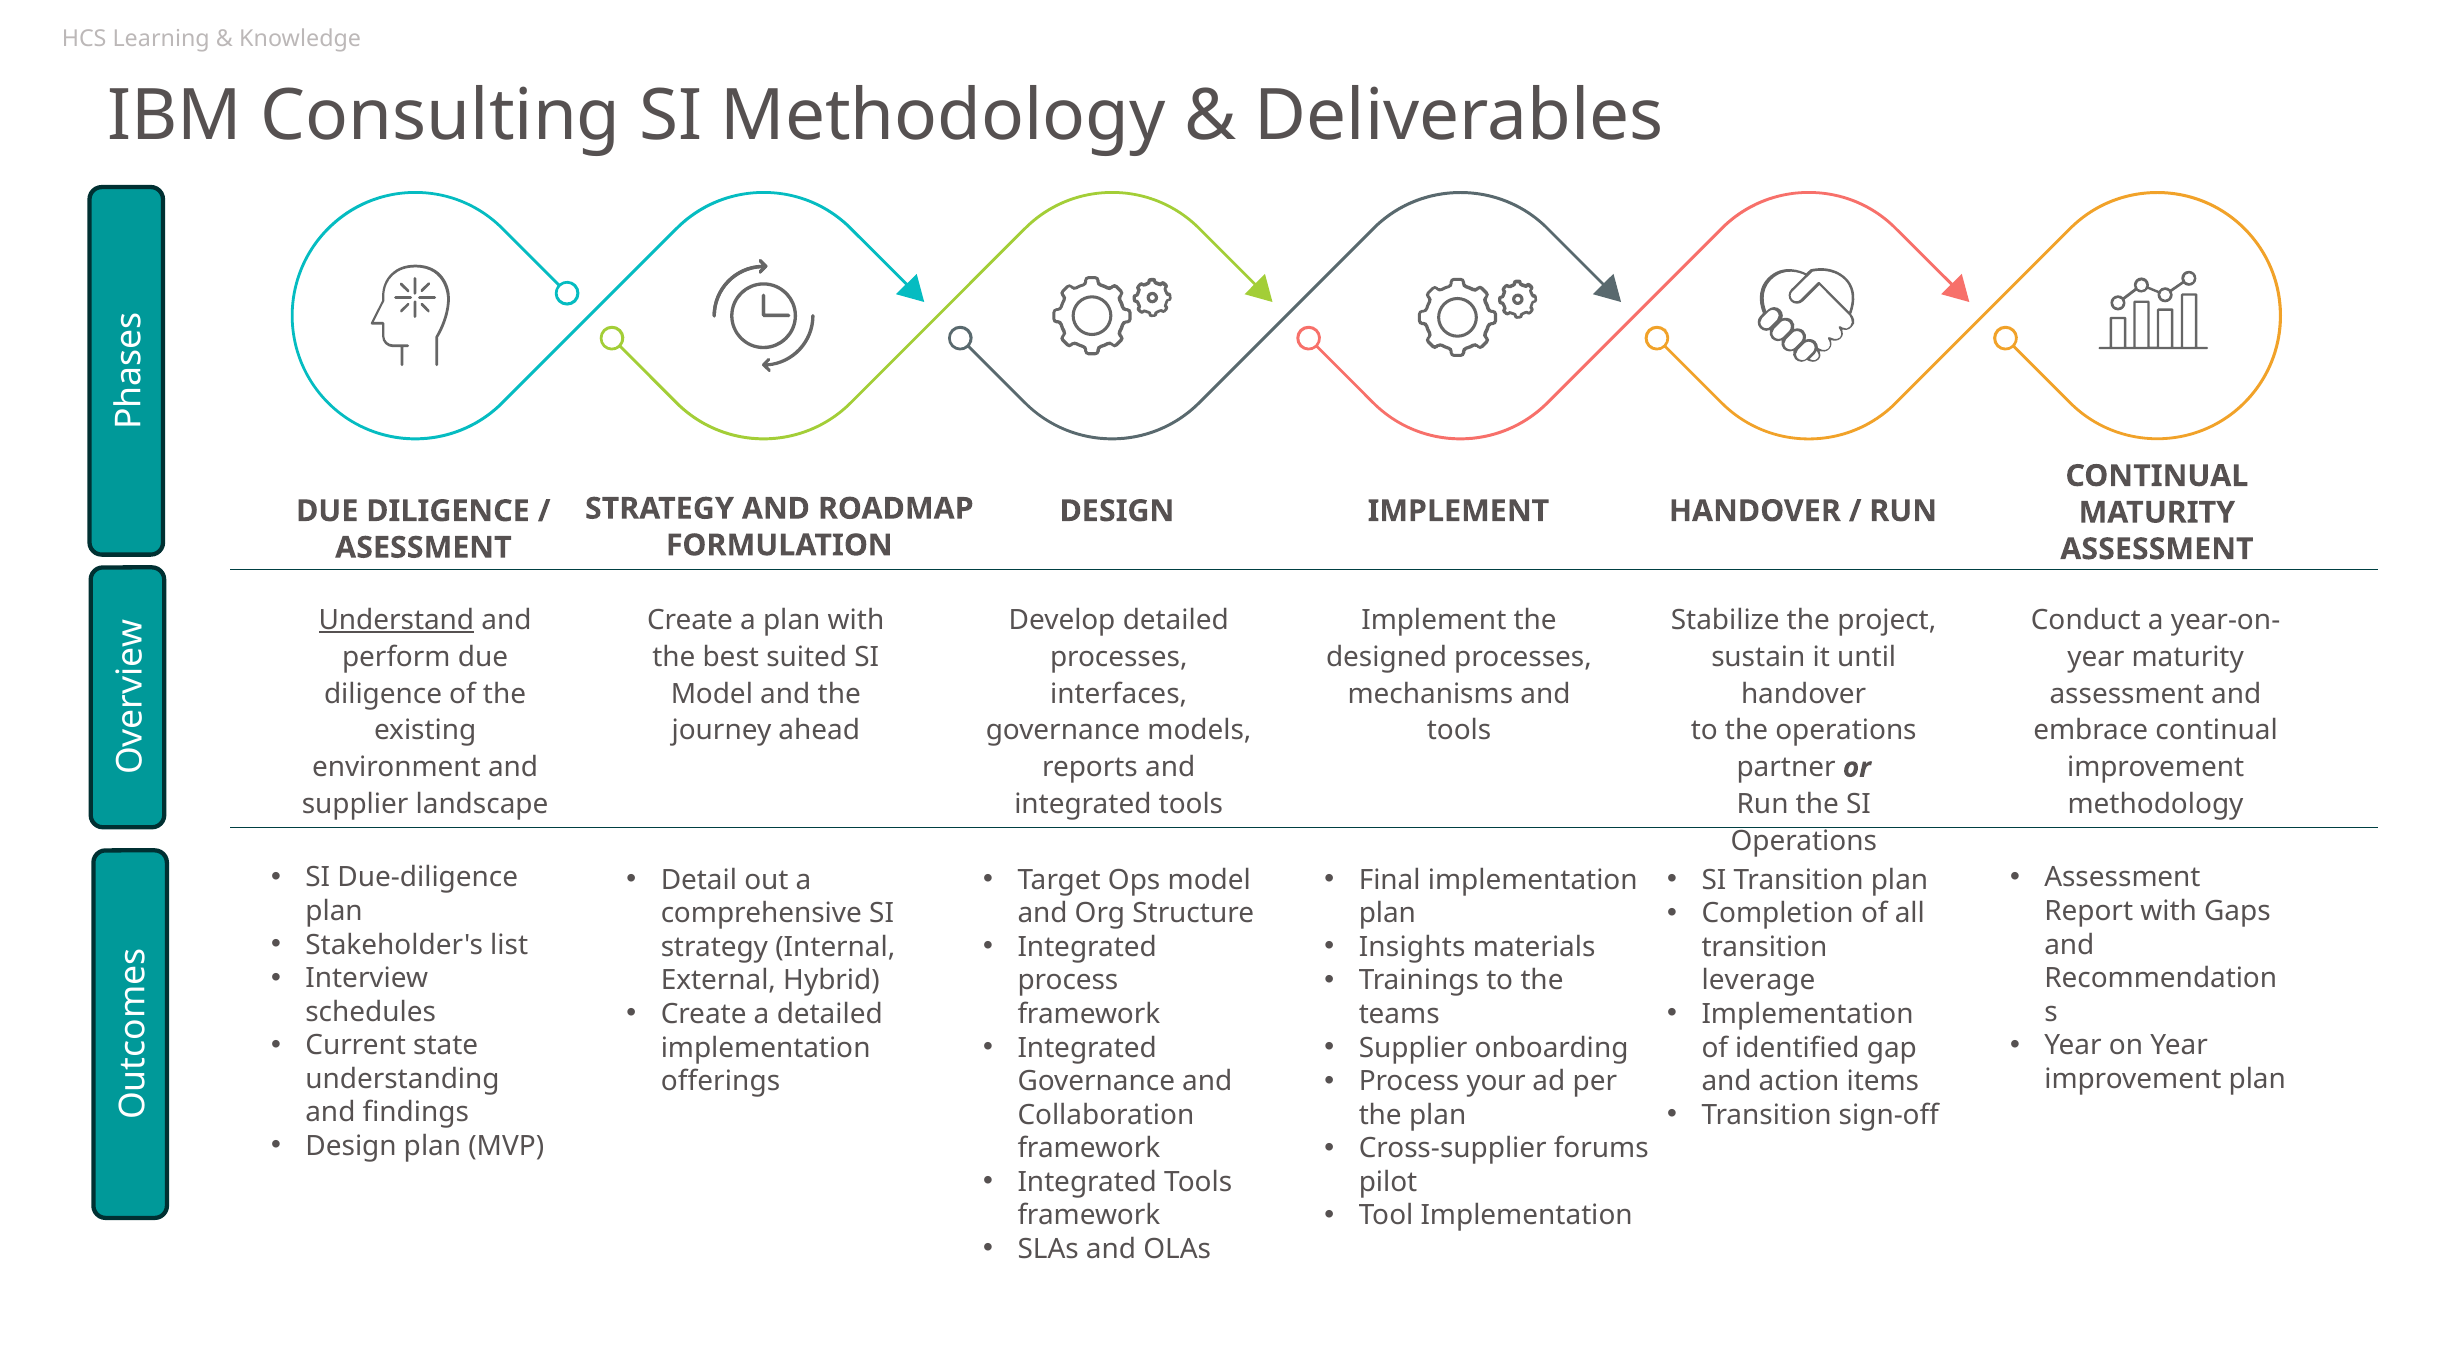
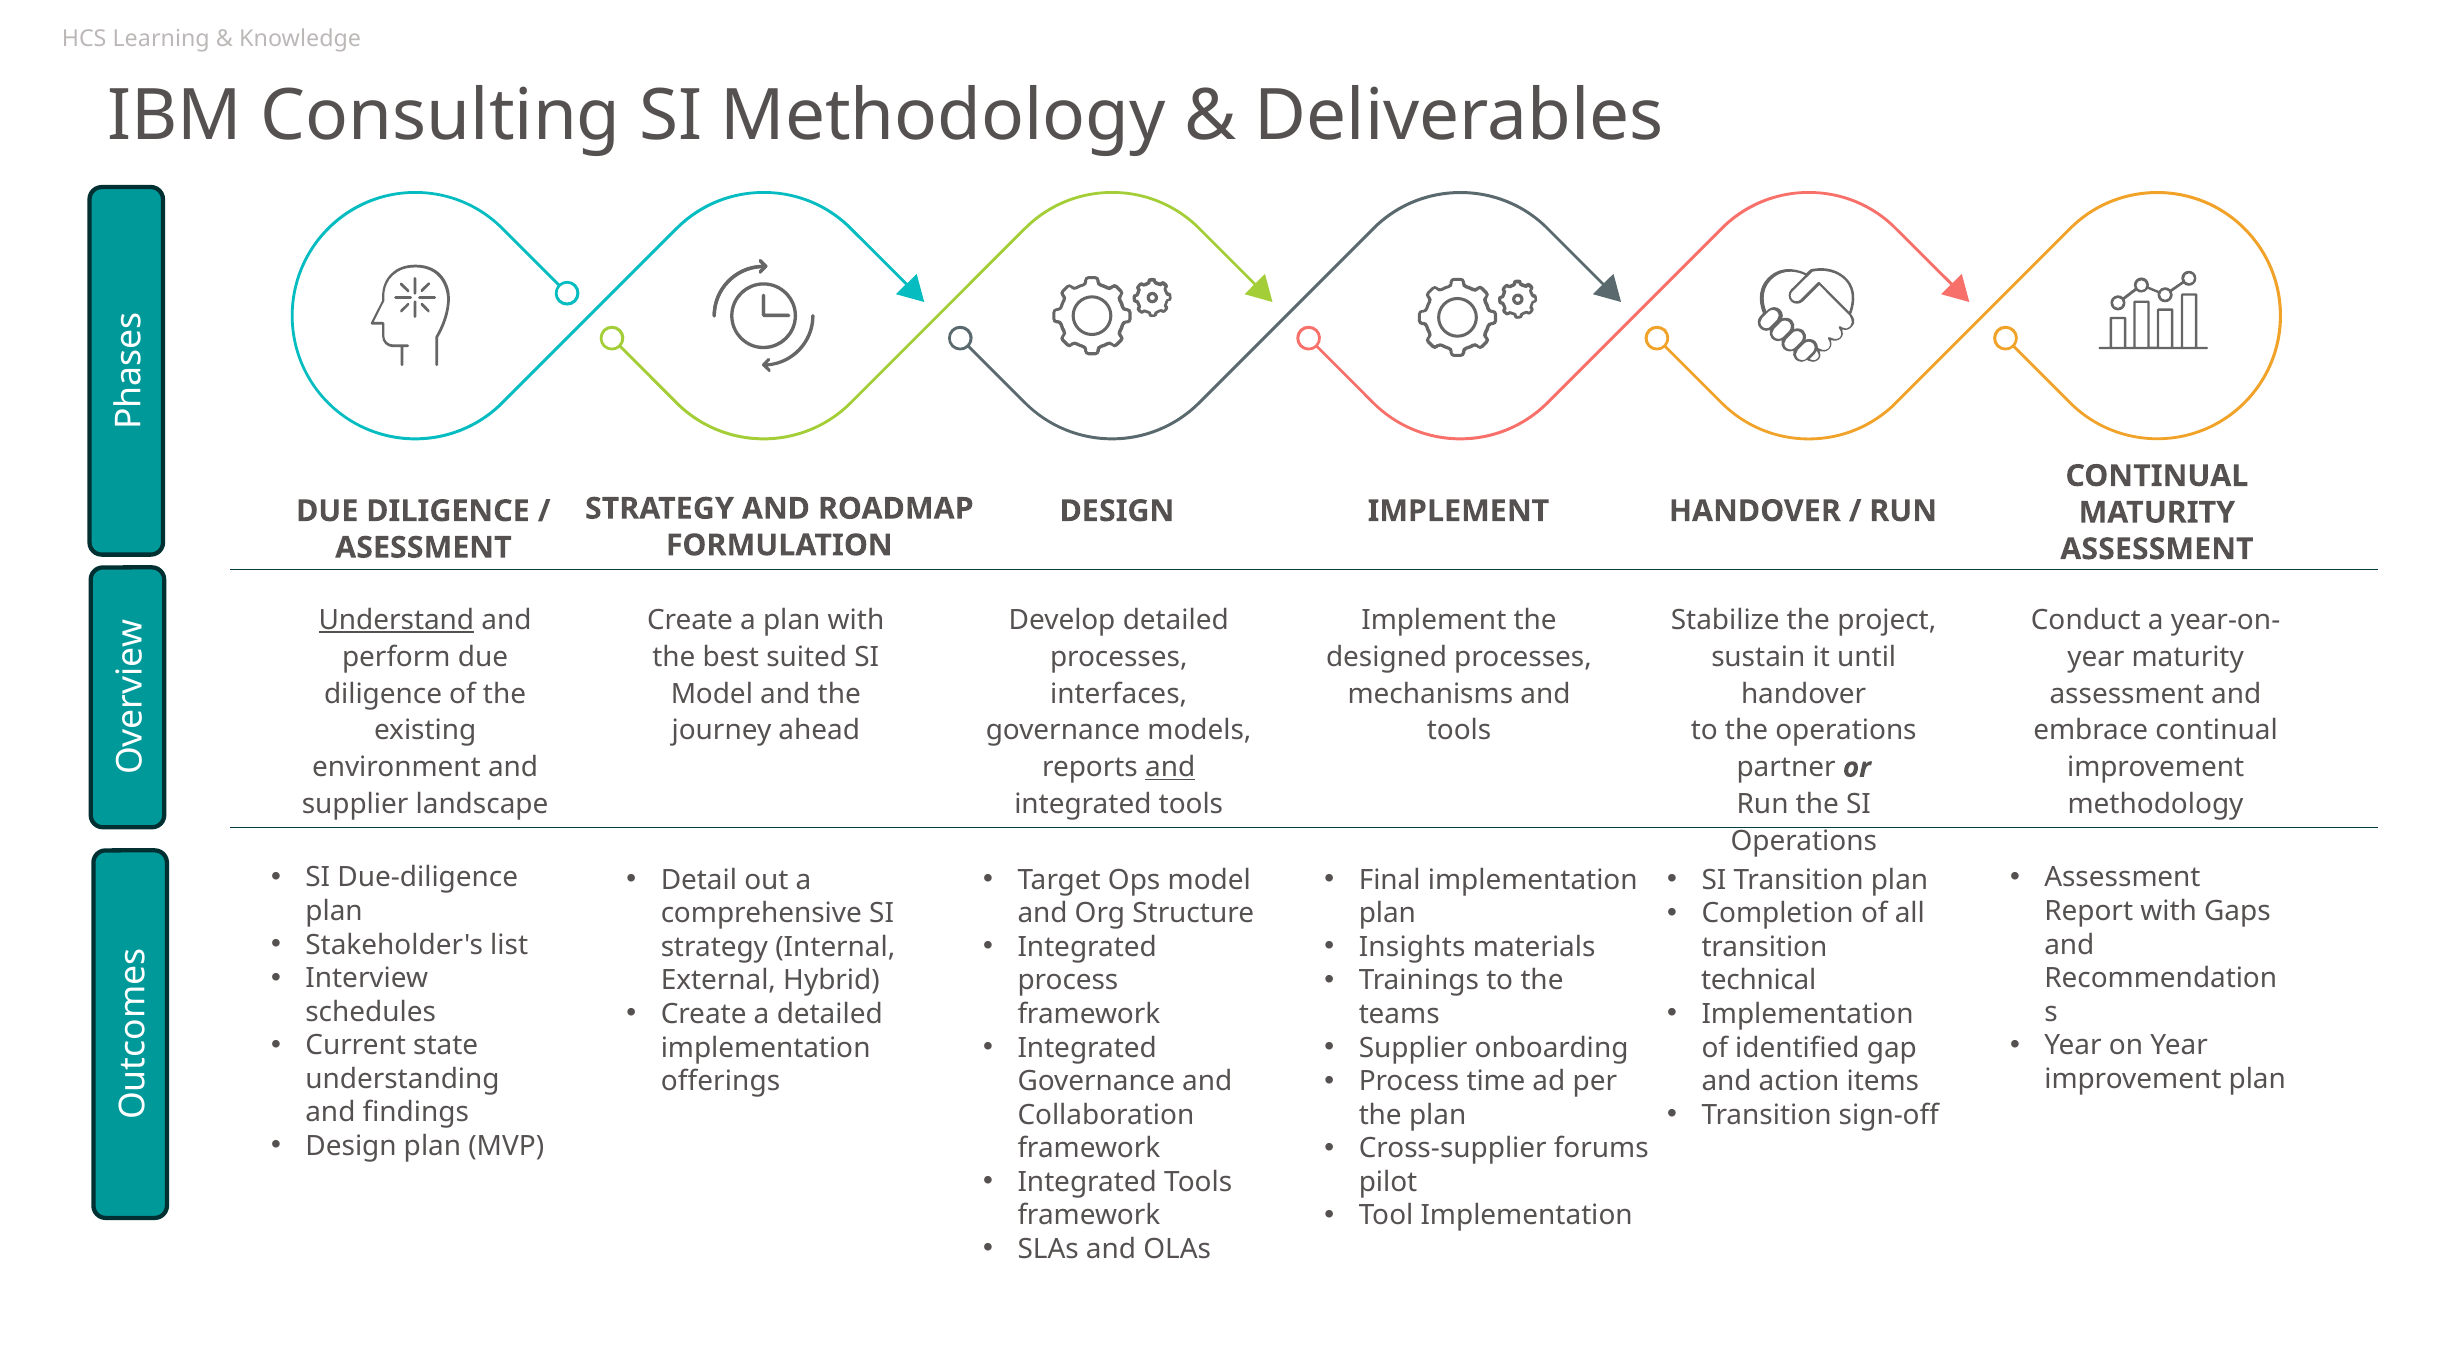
and at (1170, 768) underline: none -> present
leverage: leverage -> technical
your: your -> time
